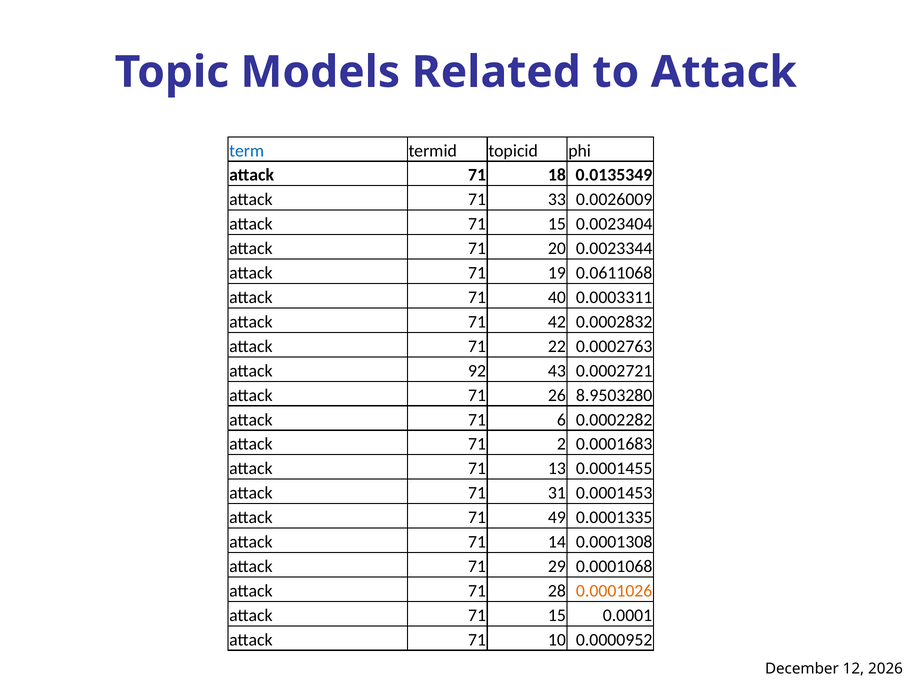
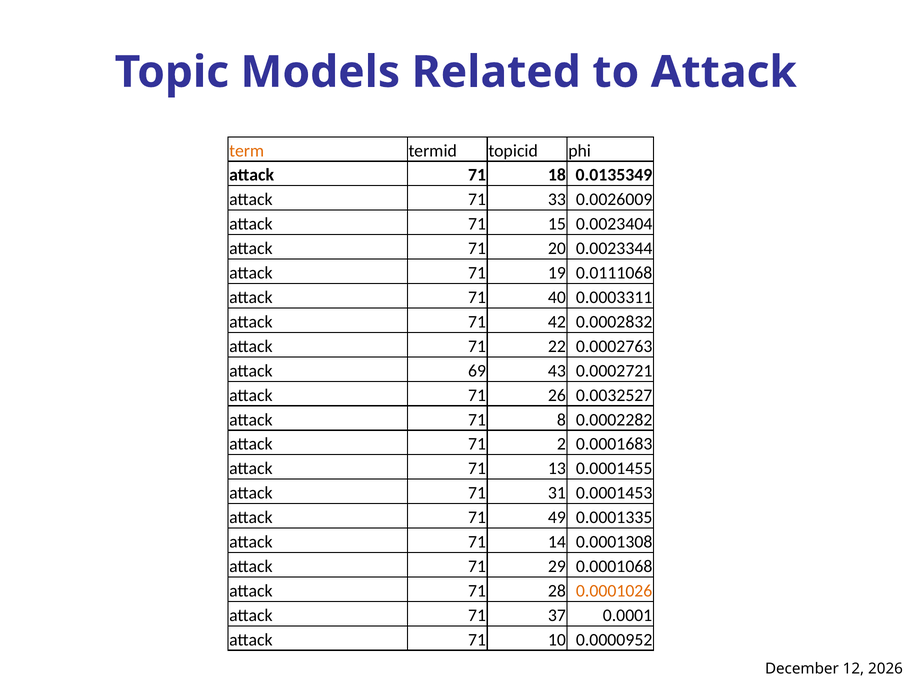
term colour: blue -> orange
0.0611068: 0.0611068 -> 0.0111068
92: 92 -> 69
8.9503280: 8.9503280 -> 0.0032527
6: 6 -> 8
15 at (557, 615): 15 -> 37
